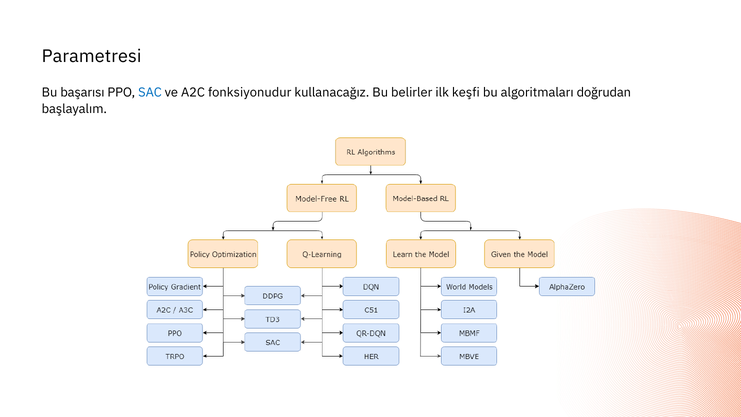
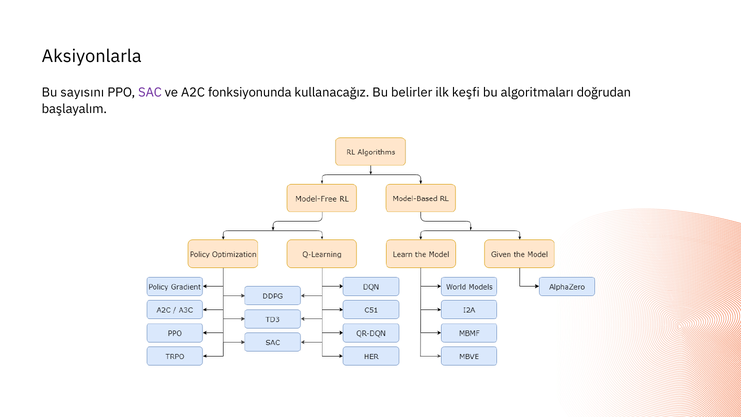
Parametresi: Parametresi -> Aksiyonlarla
başarısı: başarısı -> sayısını
SAC colour: blue -> purple
fonksiyonudur: fonksiyonudur -> fonksiyonunda
